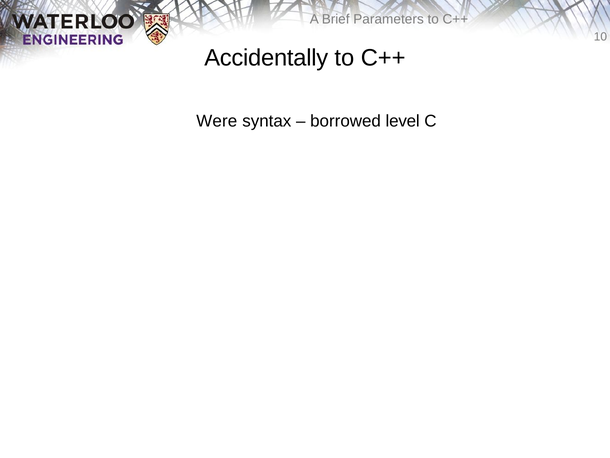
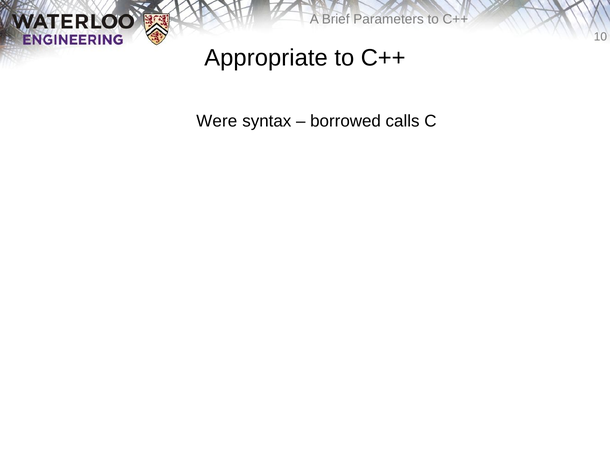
Accidentally: Accidentally -> Appropriate
level: level -> calls
